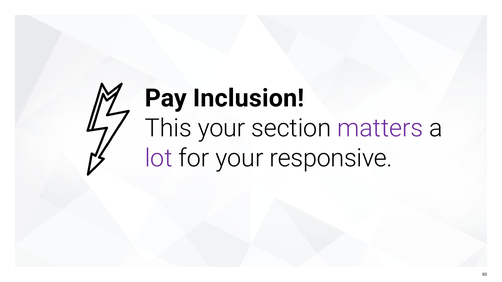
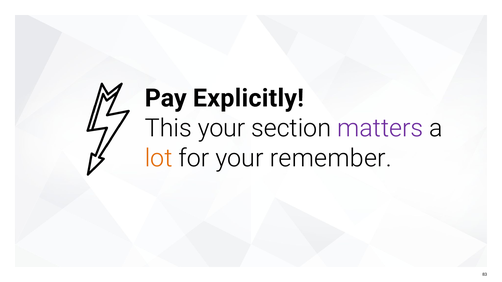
Inclusion: Inclusion -> Explicitly
lot colour: purple -> orange
responsive: responsive -> remember
